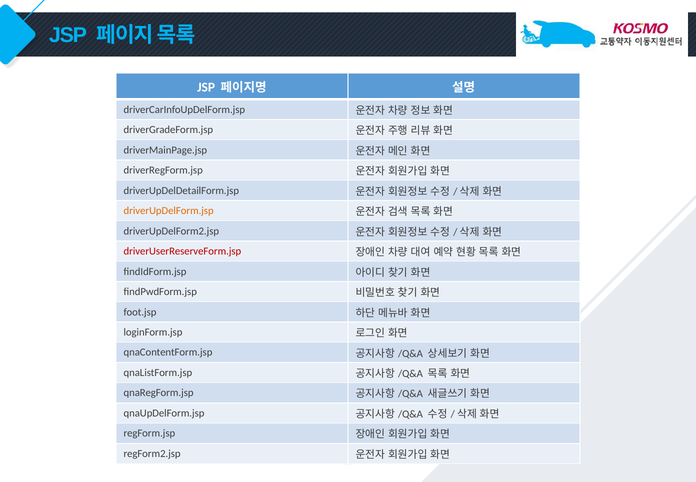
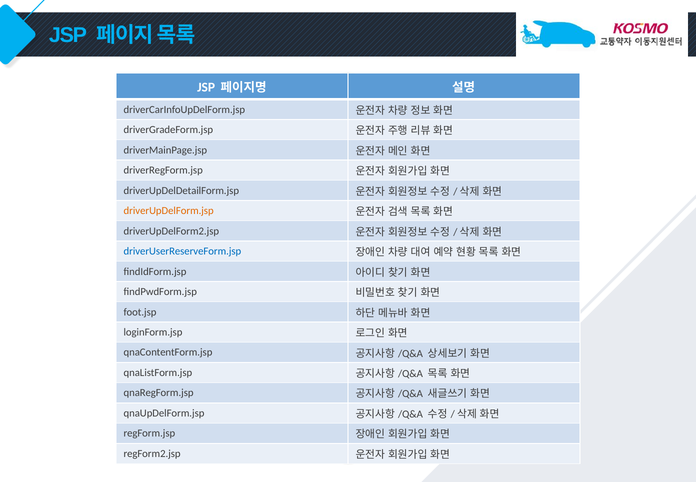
driverUserReserveForm.jsp colour: red -> blue
